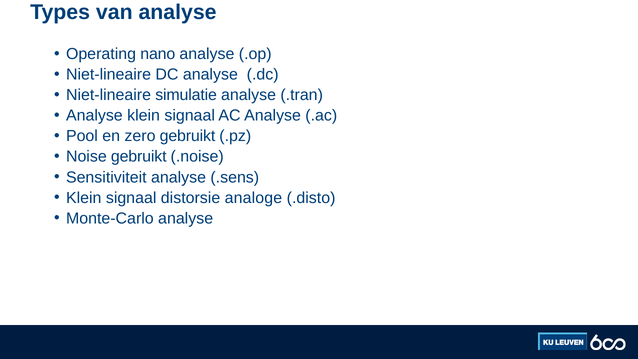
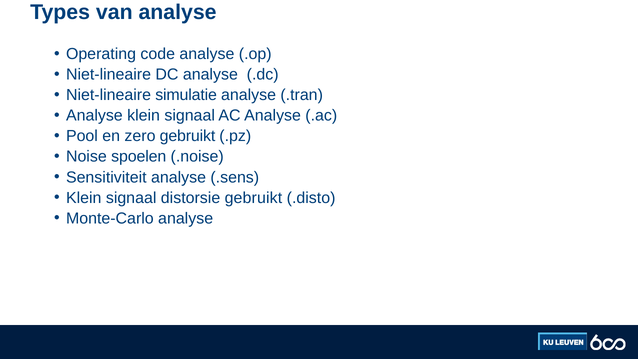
nano: nano -> code
Noise gebruikt: gebruikt -> spoelen
distorsie analoge: analoge -> gebruikt
